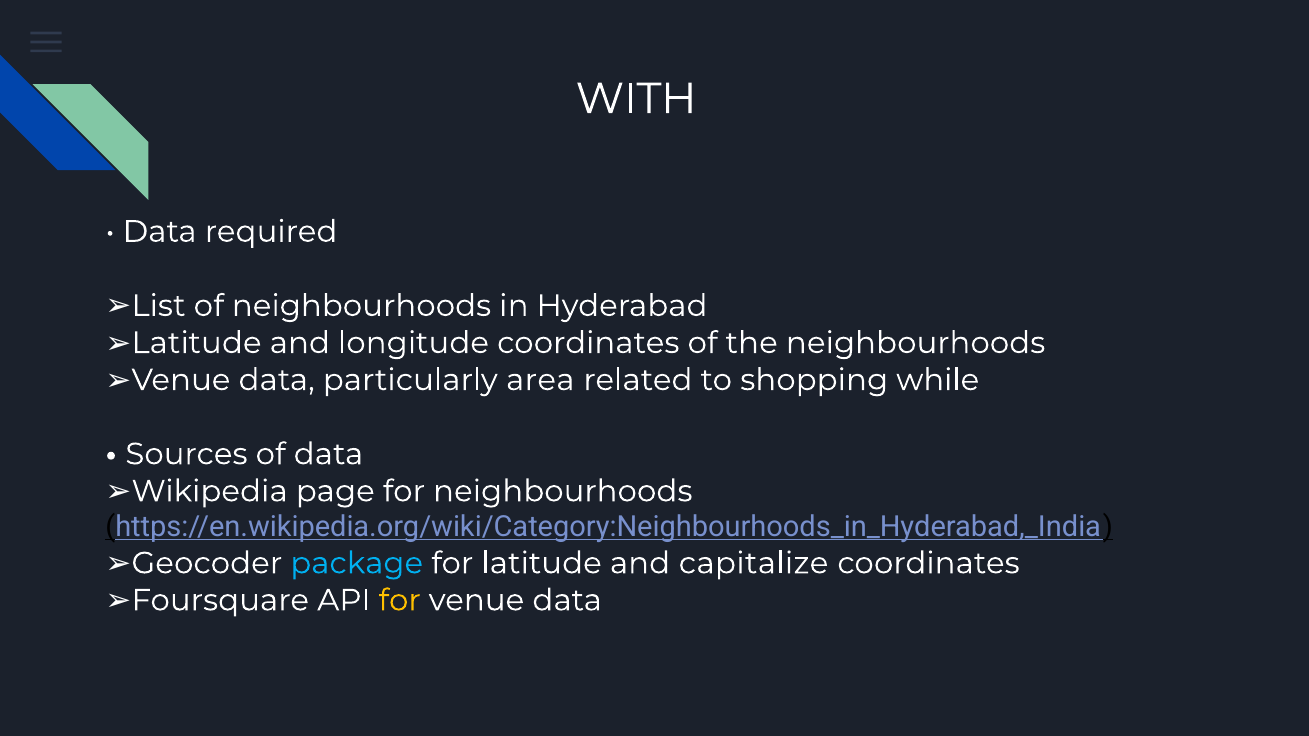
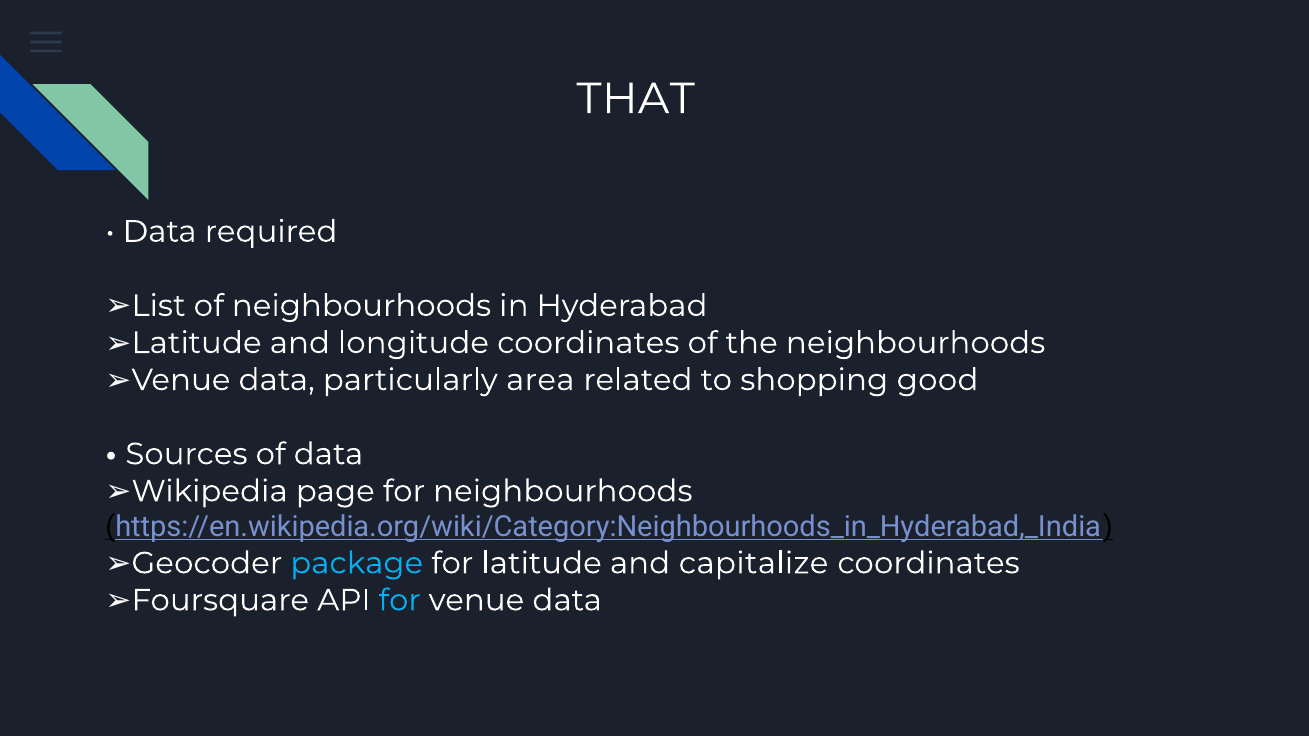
WITH: WITH -> THAT
while: while -> good
for at (400, 601) colour: yellow -> light blue
